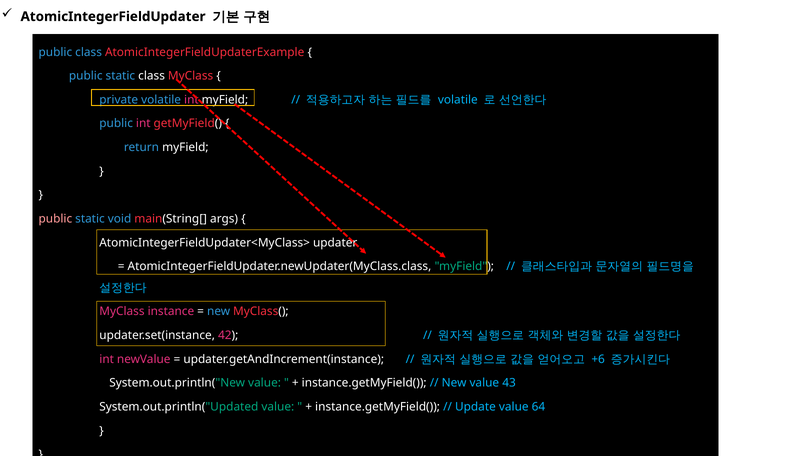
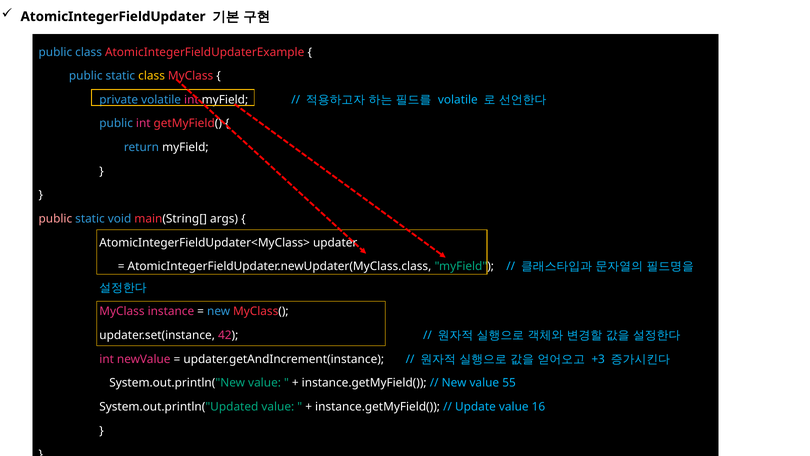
class at (152, 76) colour: white -> yellow
+6: +6 -> +3
value 43: 43 -> 55
64: 64 -> 16
